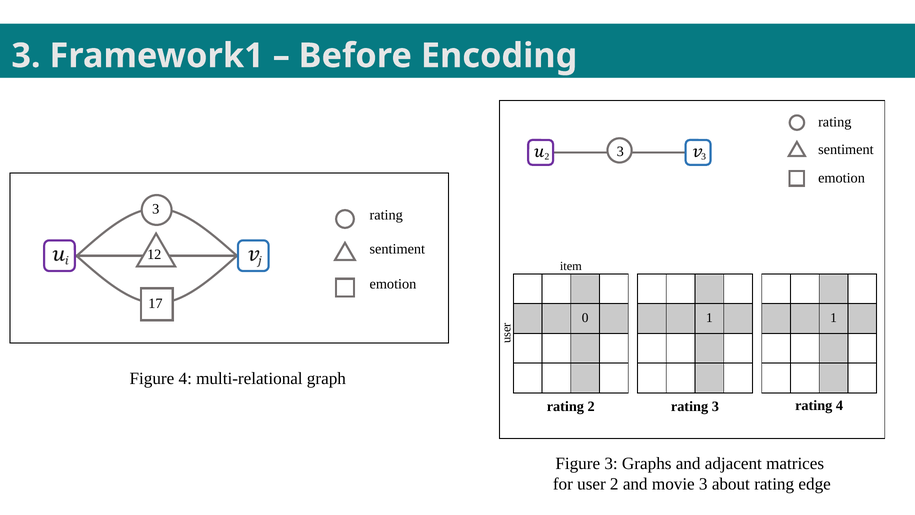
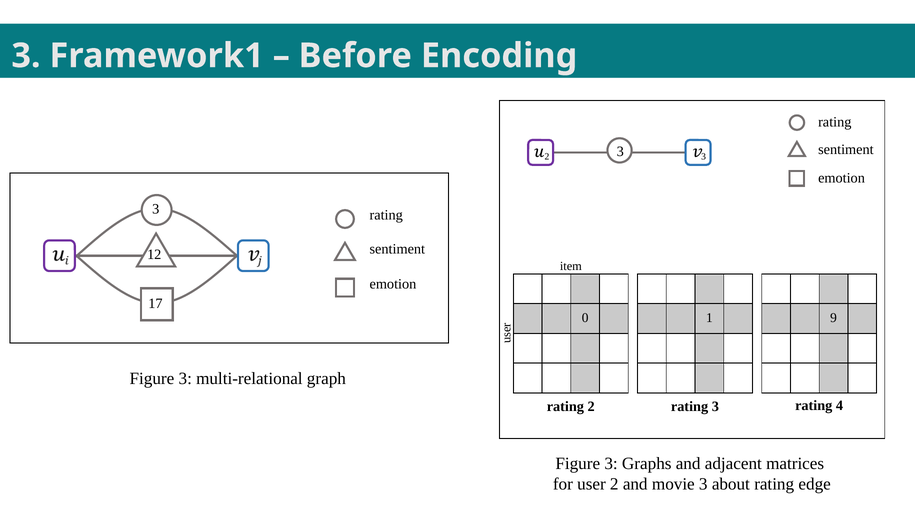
1 1: 1 -> 9
4 at (185, 379): 4 -> 3
